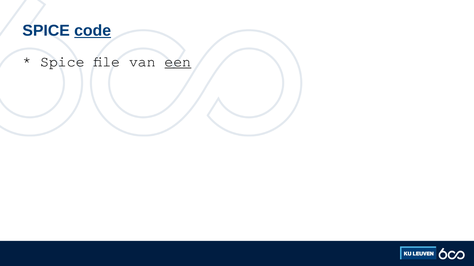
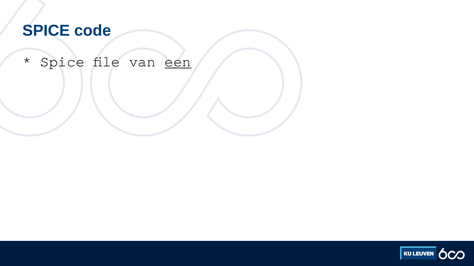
code underline: present -> none
